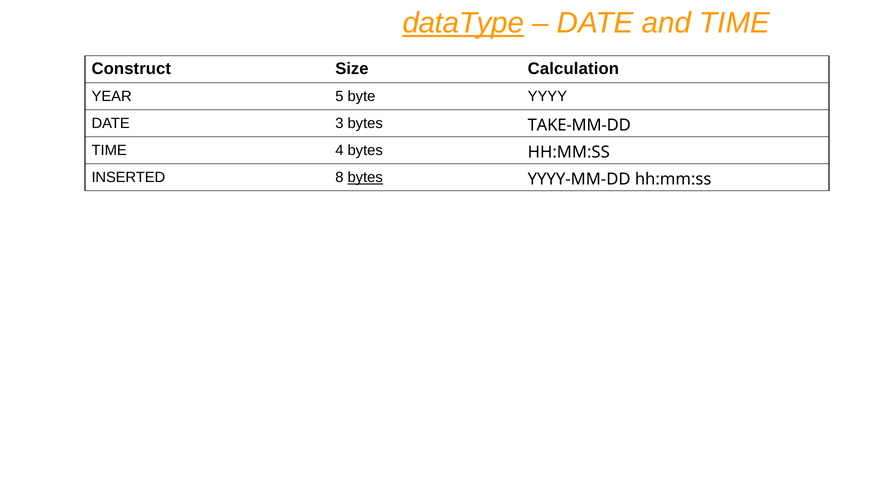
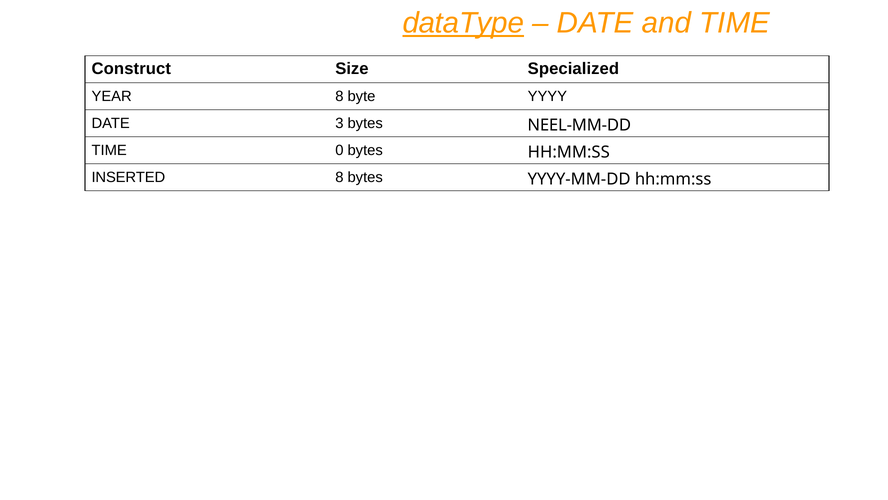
Calculation: Calculation -> Specialized
YEAR 5: 5 -> 8
TAKE-MM-DD: TAKE-MM-DD -> NEEL-MM-DD
4: 4 -> 0
bytes at (365, 177) underline: present -> none
